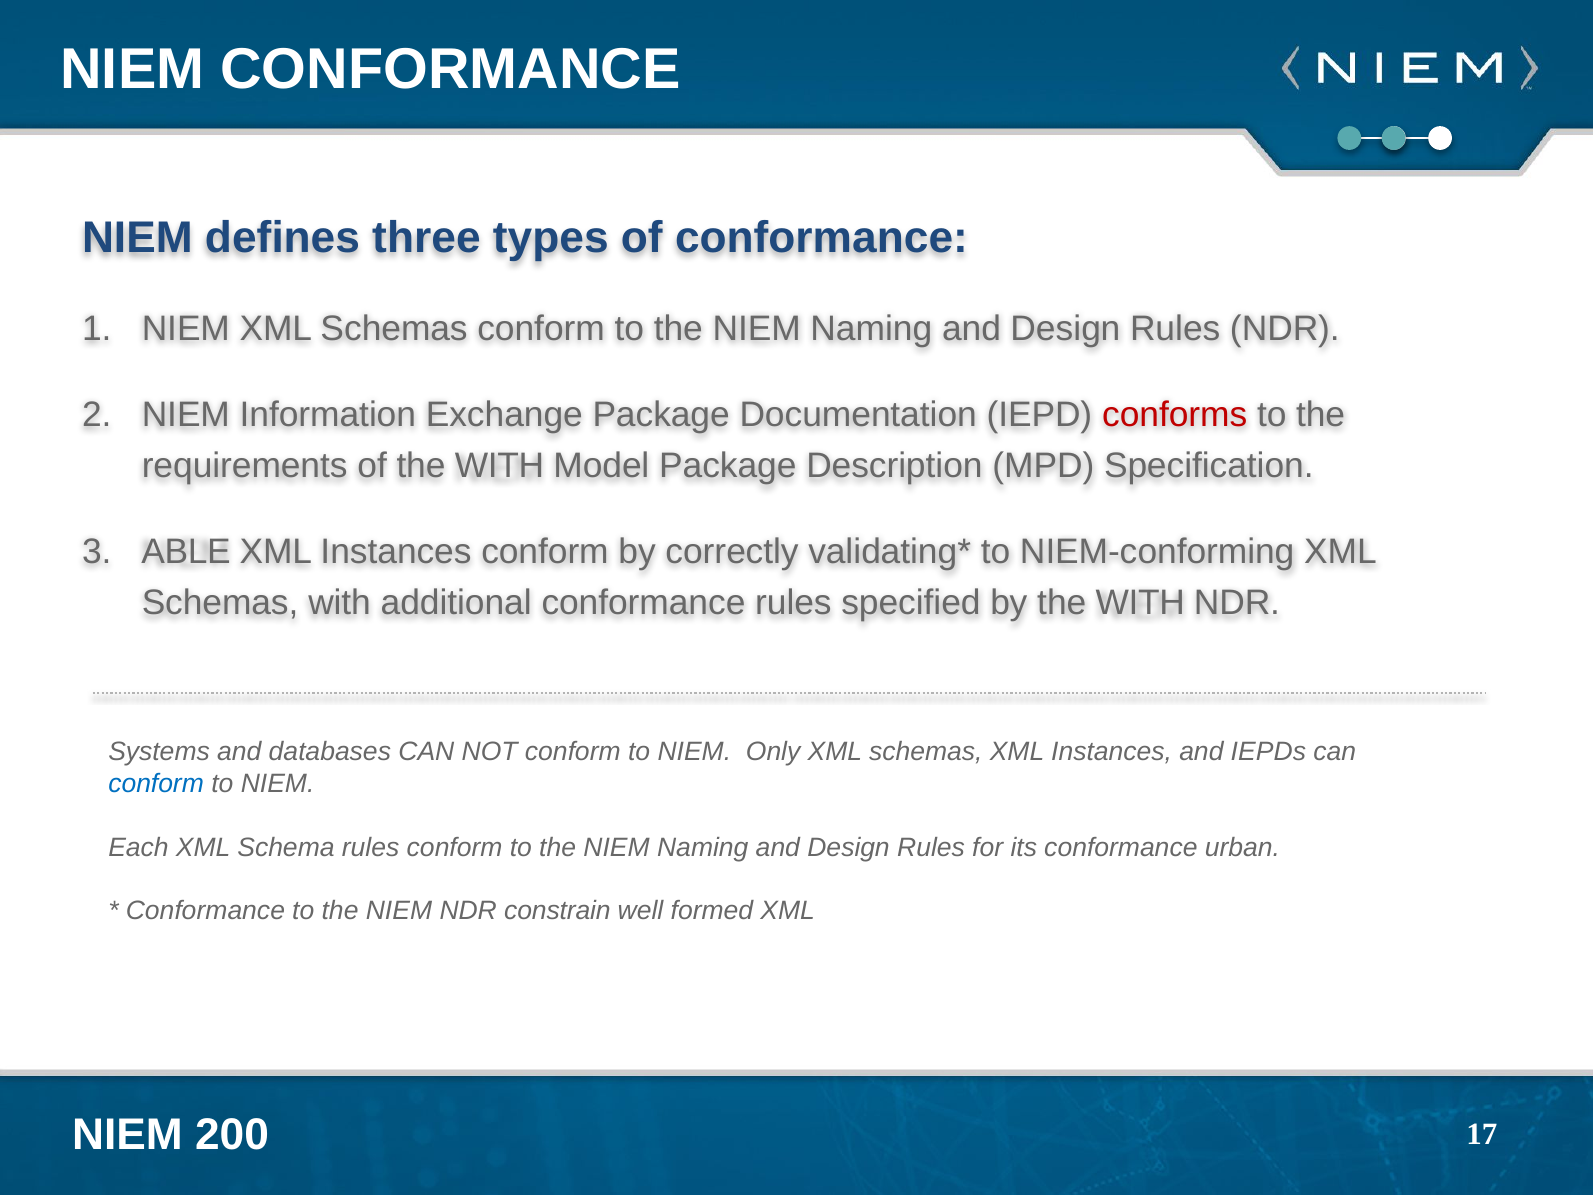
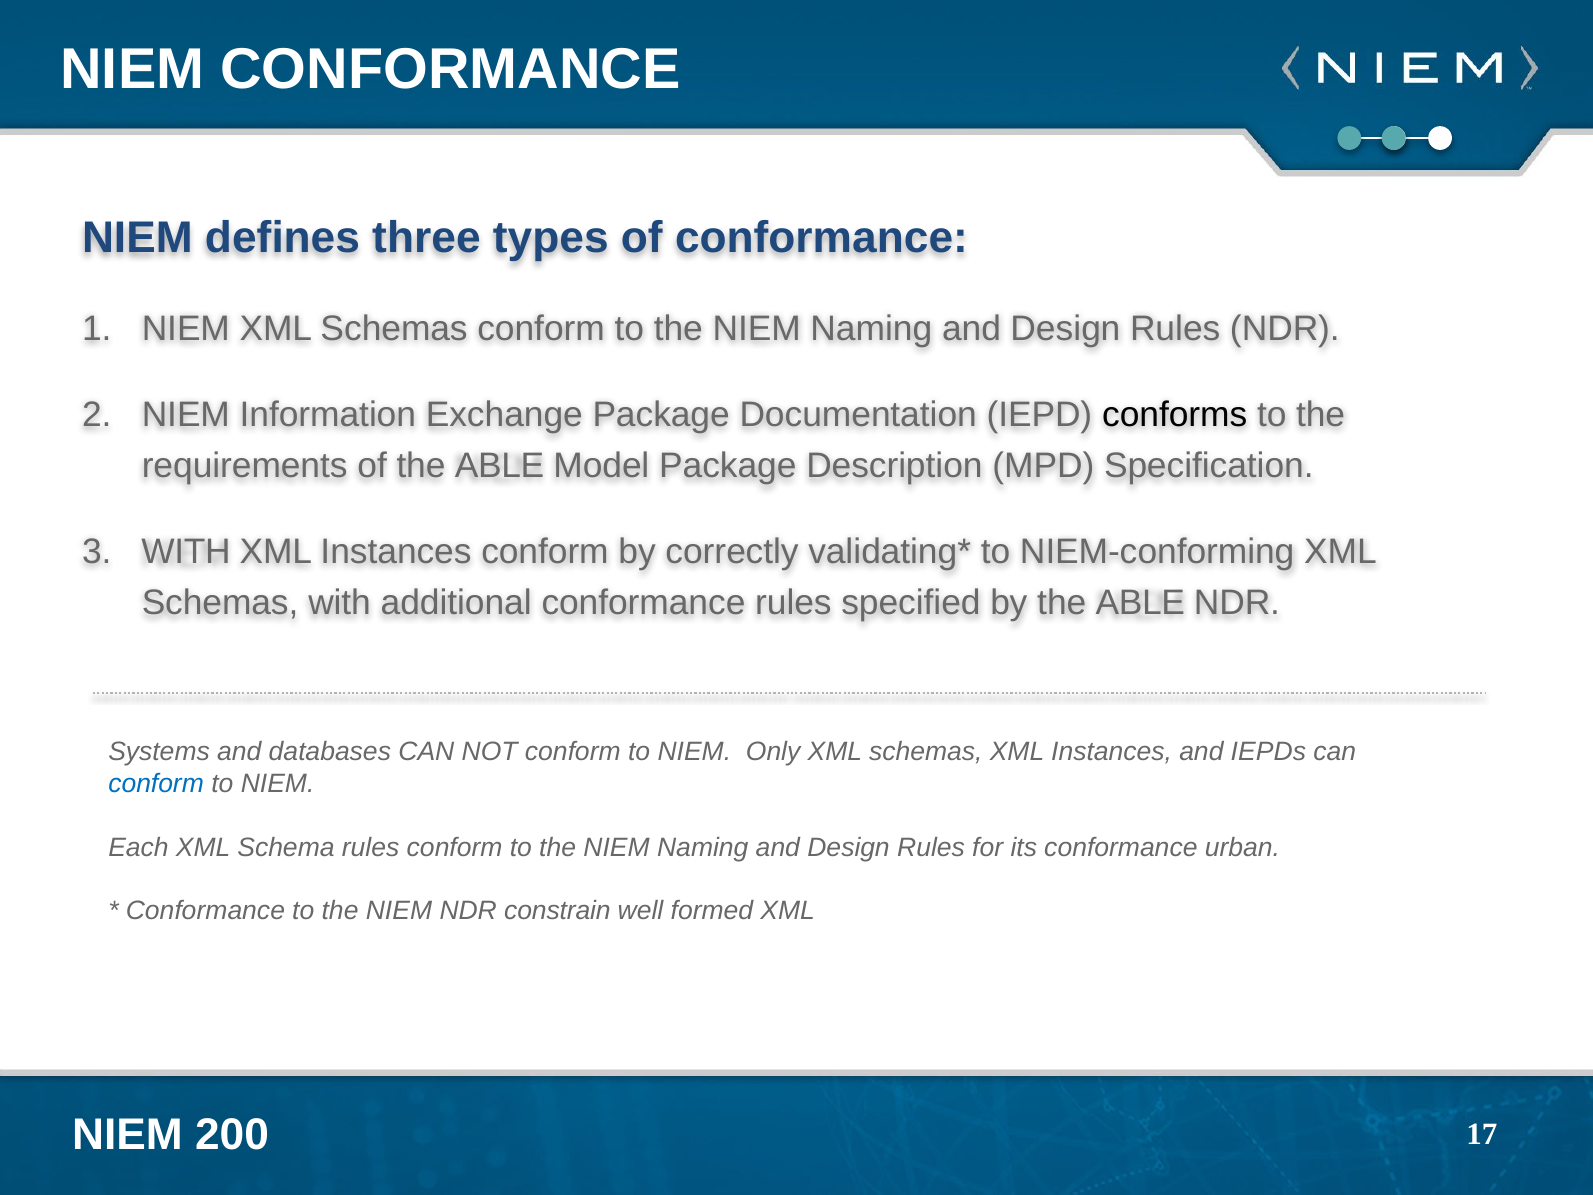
conforms colour: red -> black
of the WITH: WITH -> ABLE
ABLE at (186, 552): ABLE -> WITH
by the WITH: WITH -> ABLE
